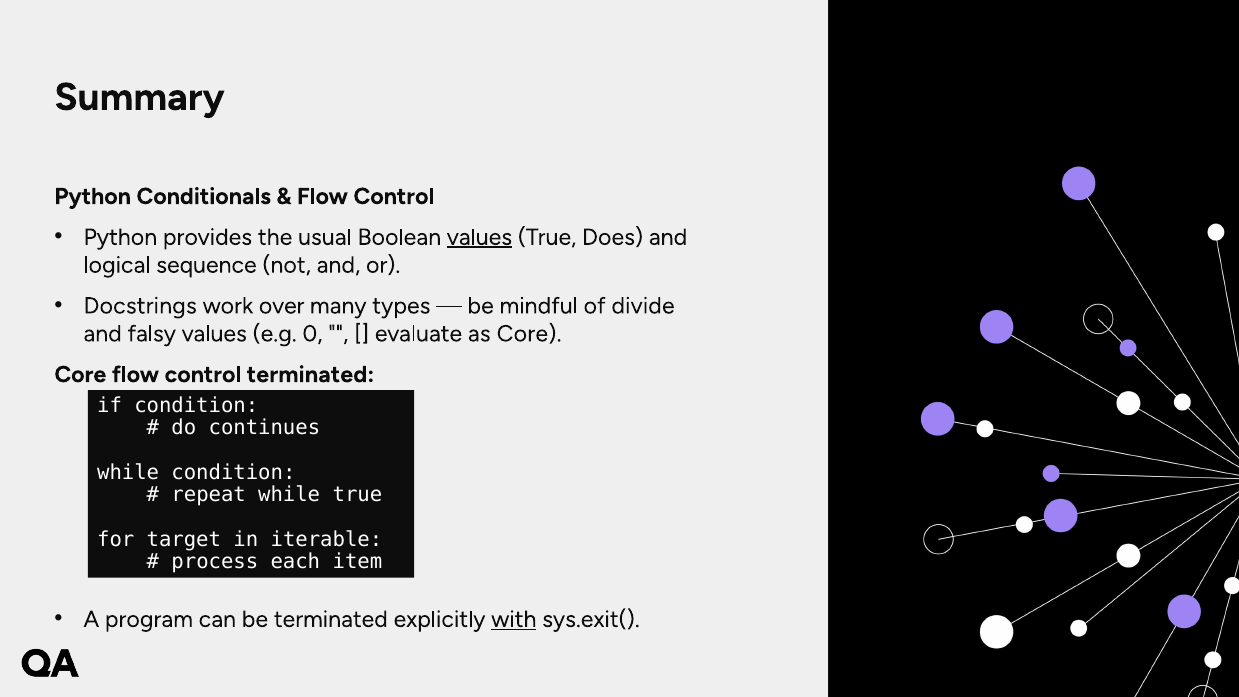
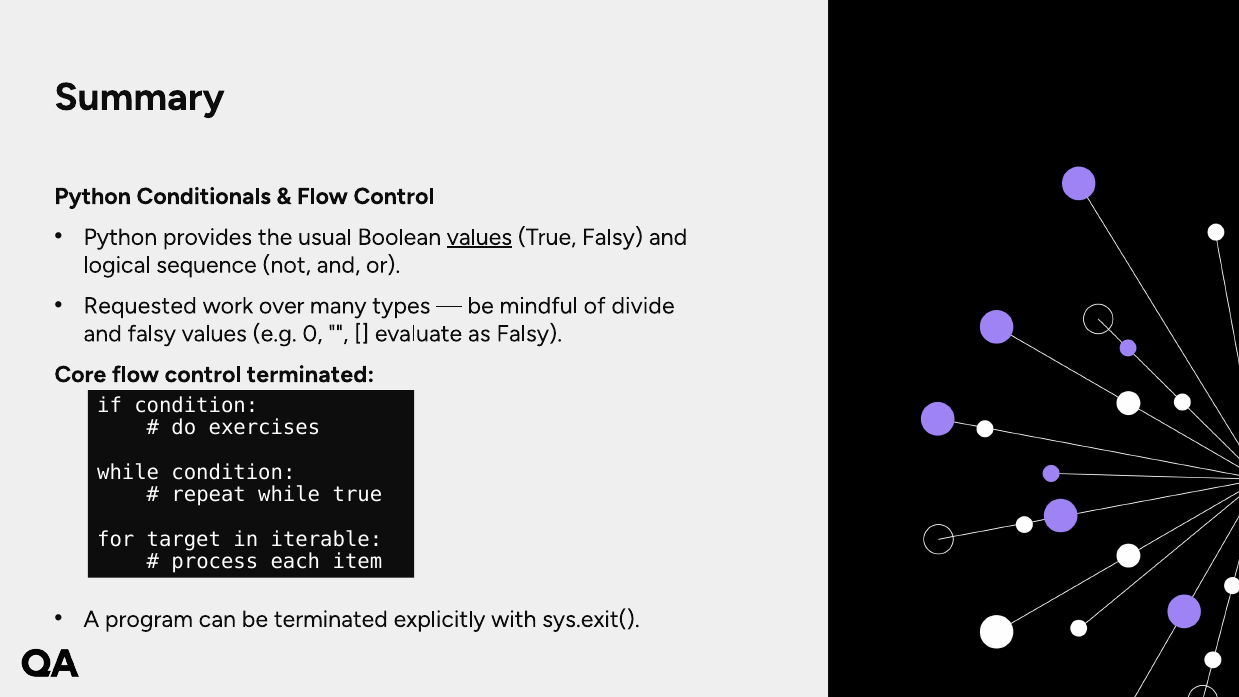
True Does: Does -> Falsy
Docstrings: Docstrings -> Requested
as Core: Core -> Falsy
continues: continues -> exercises
with underline: present -> none
